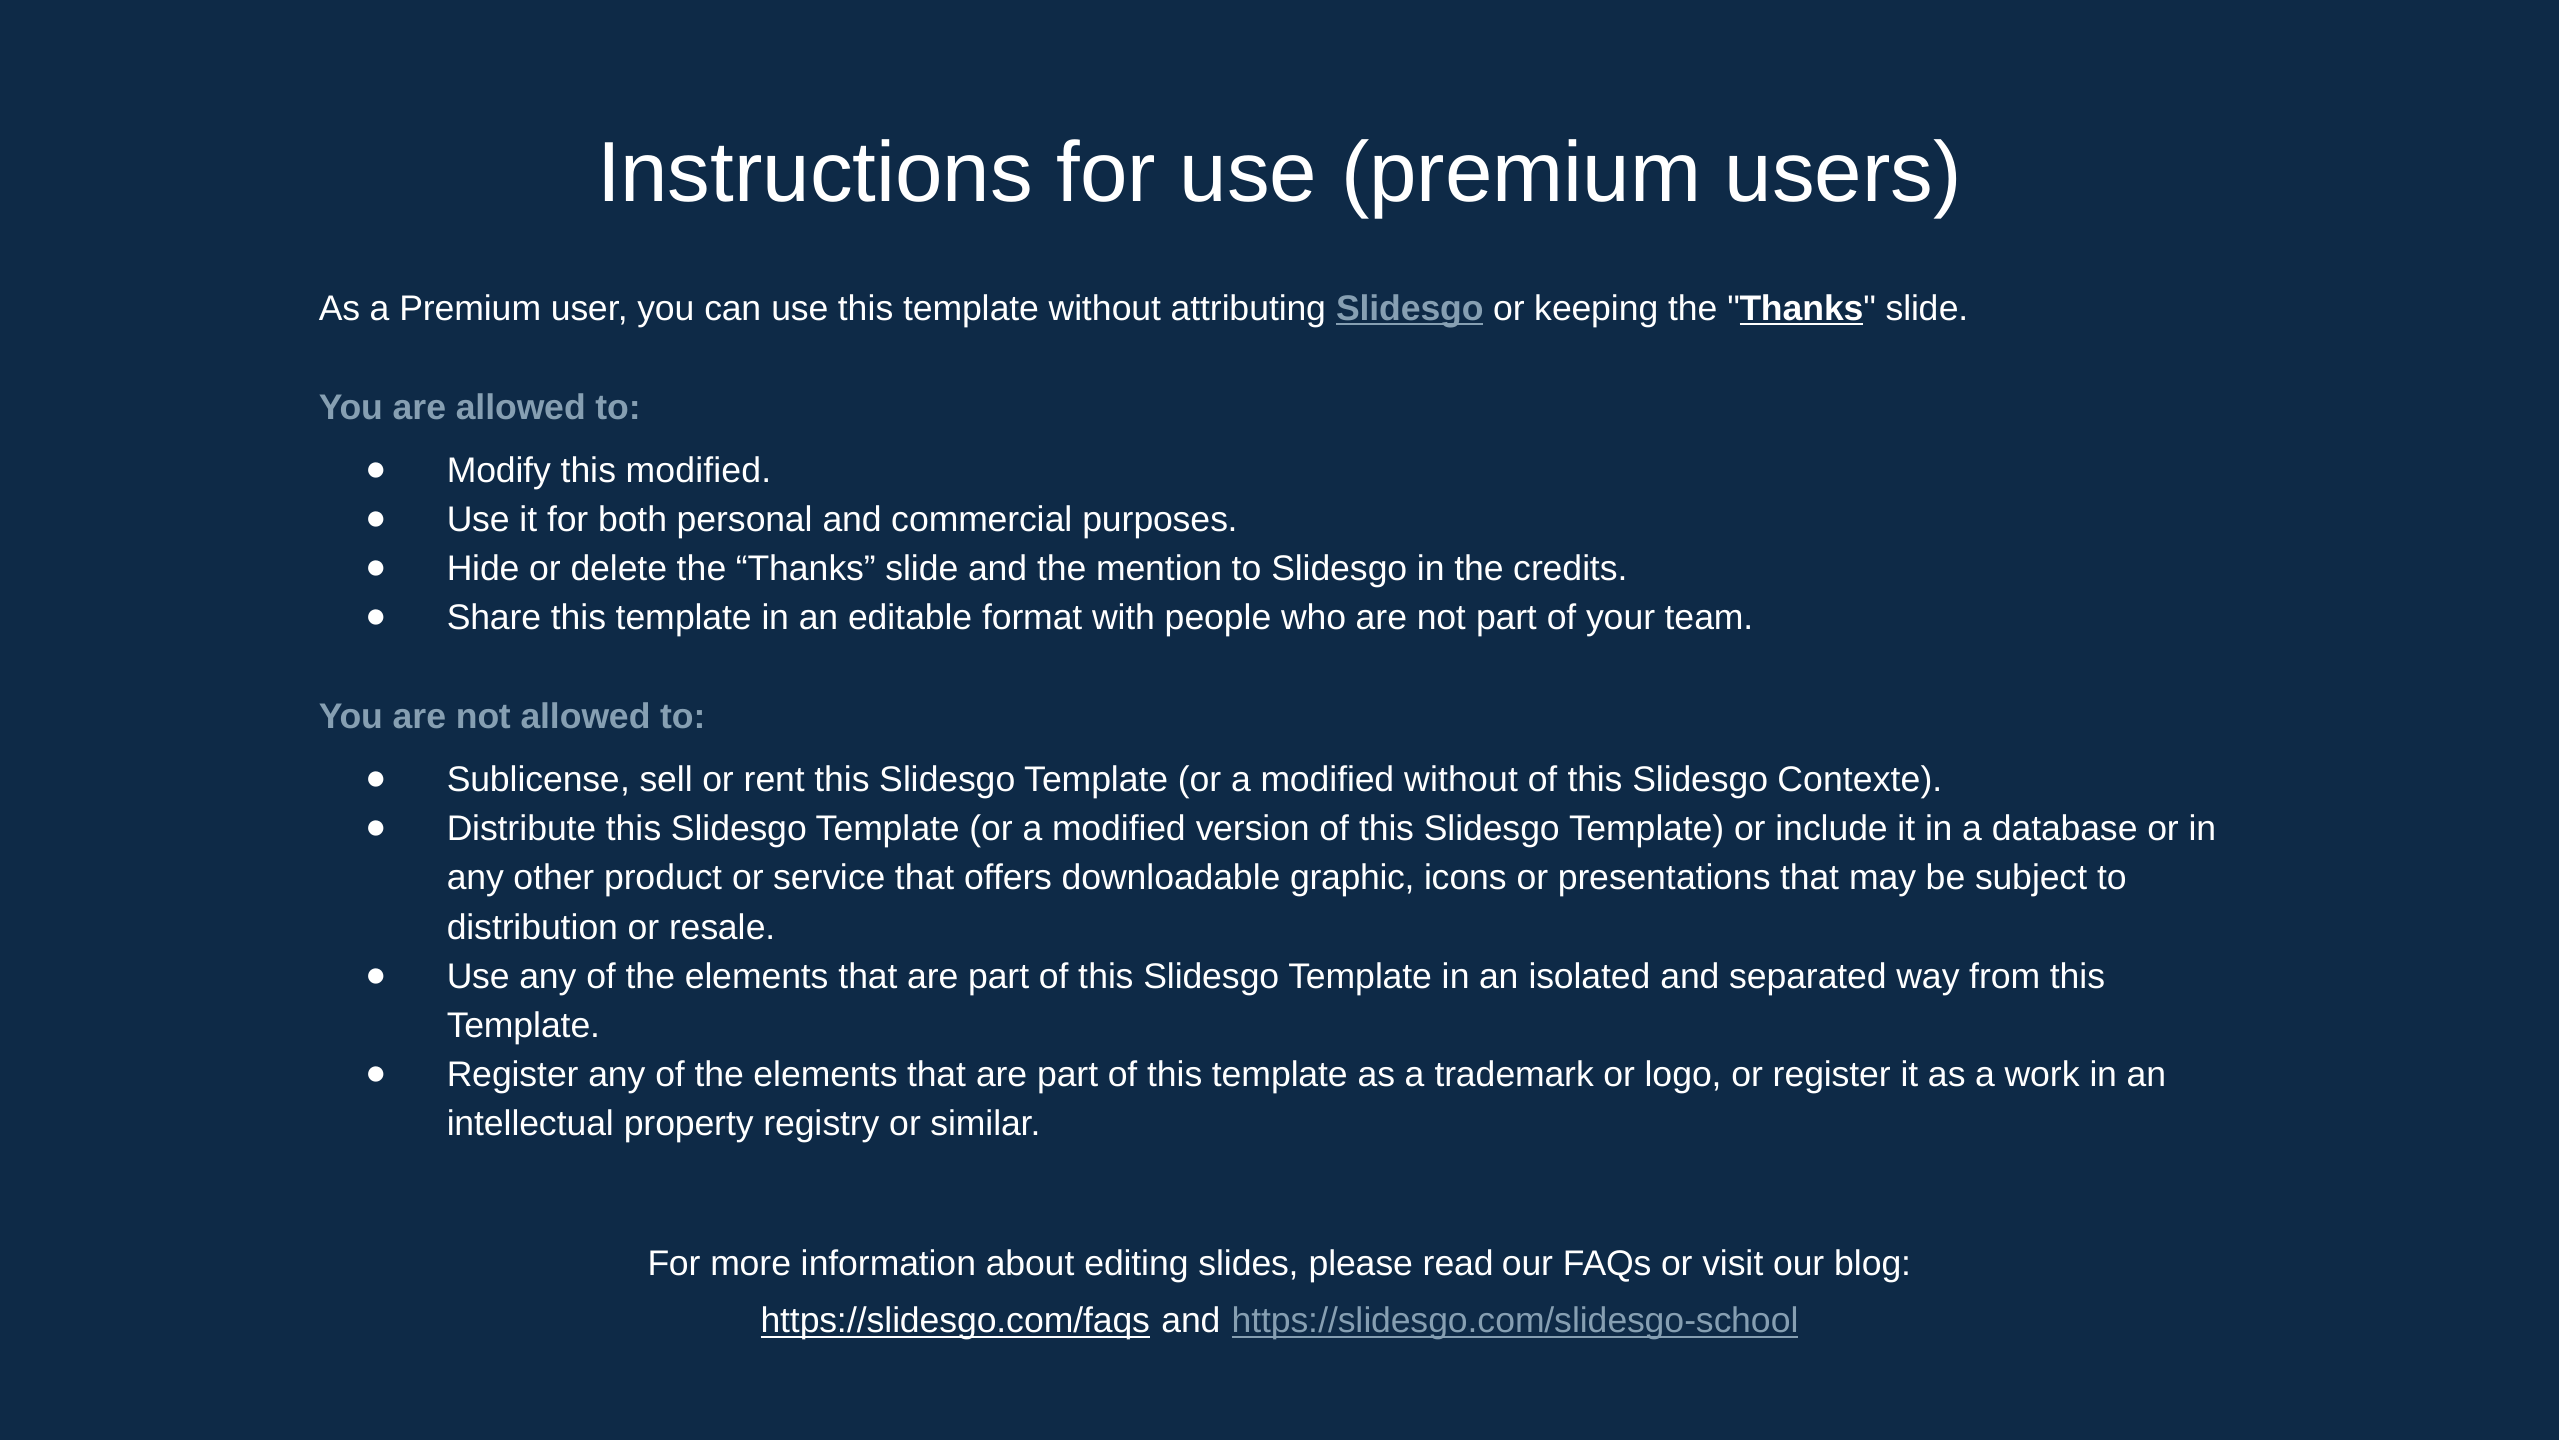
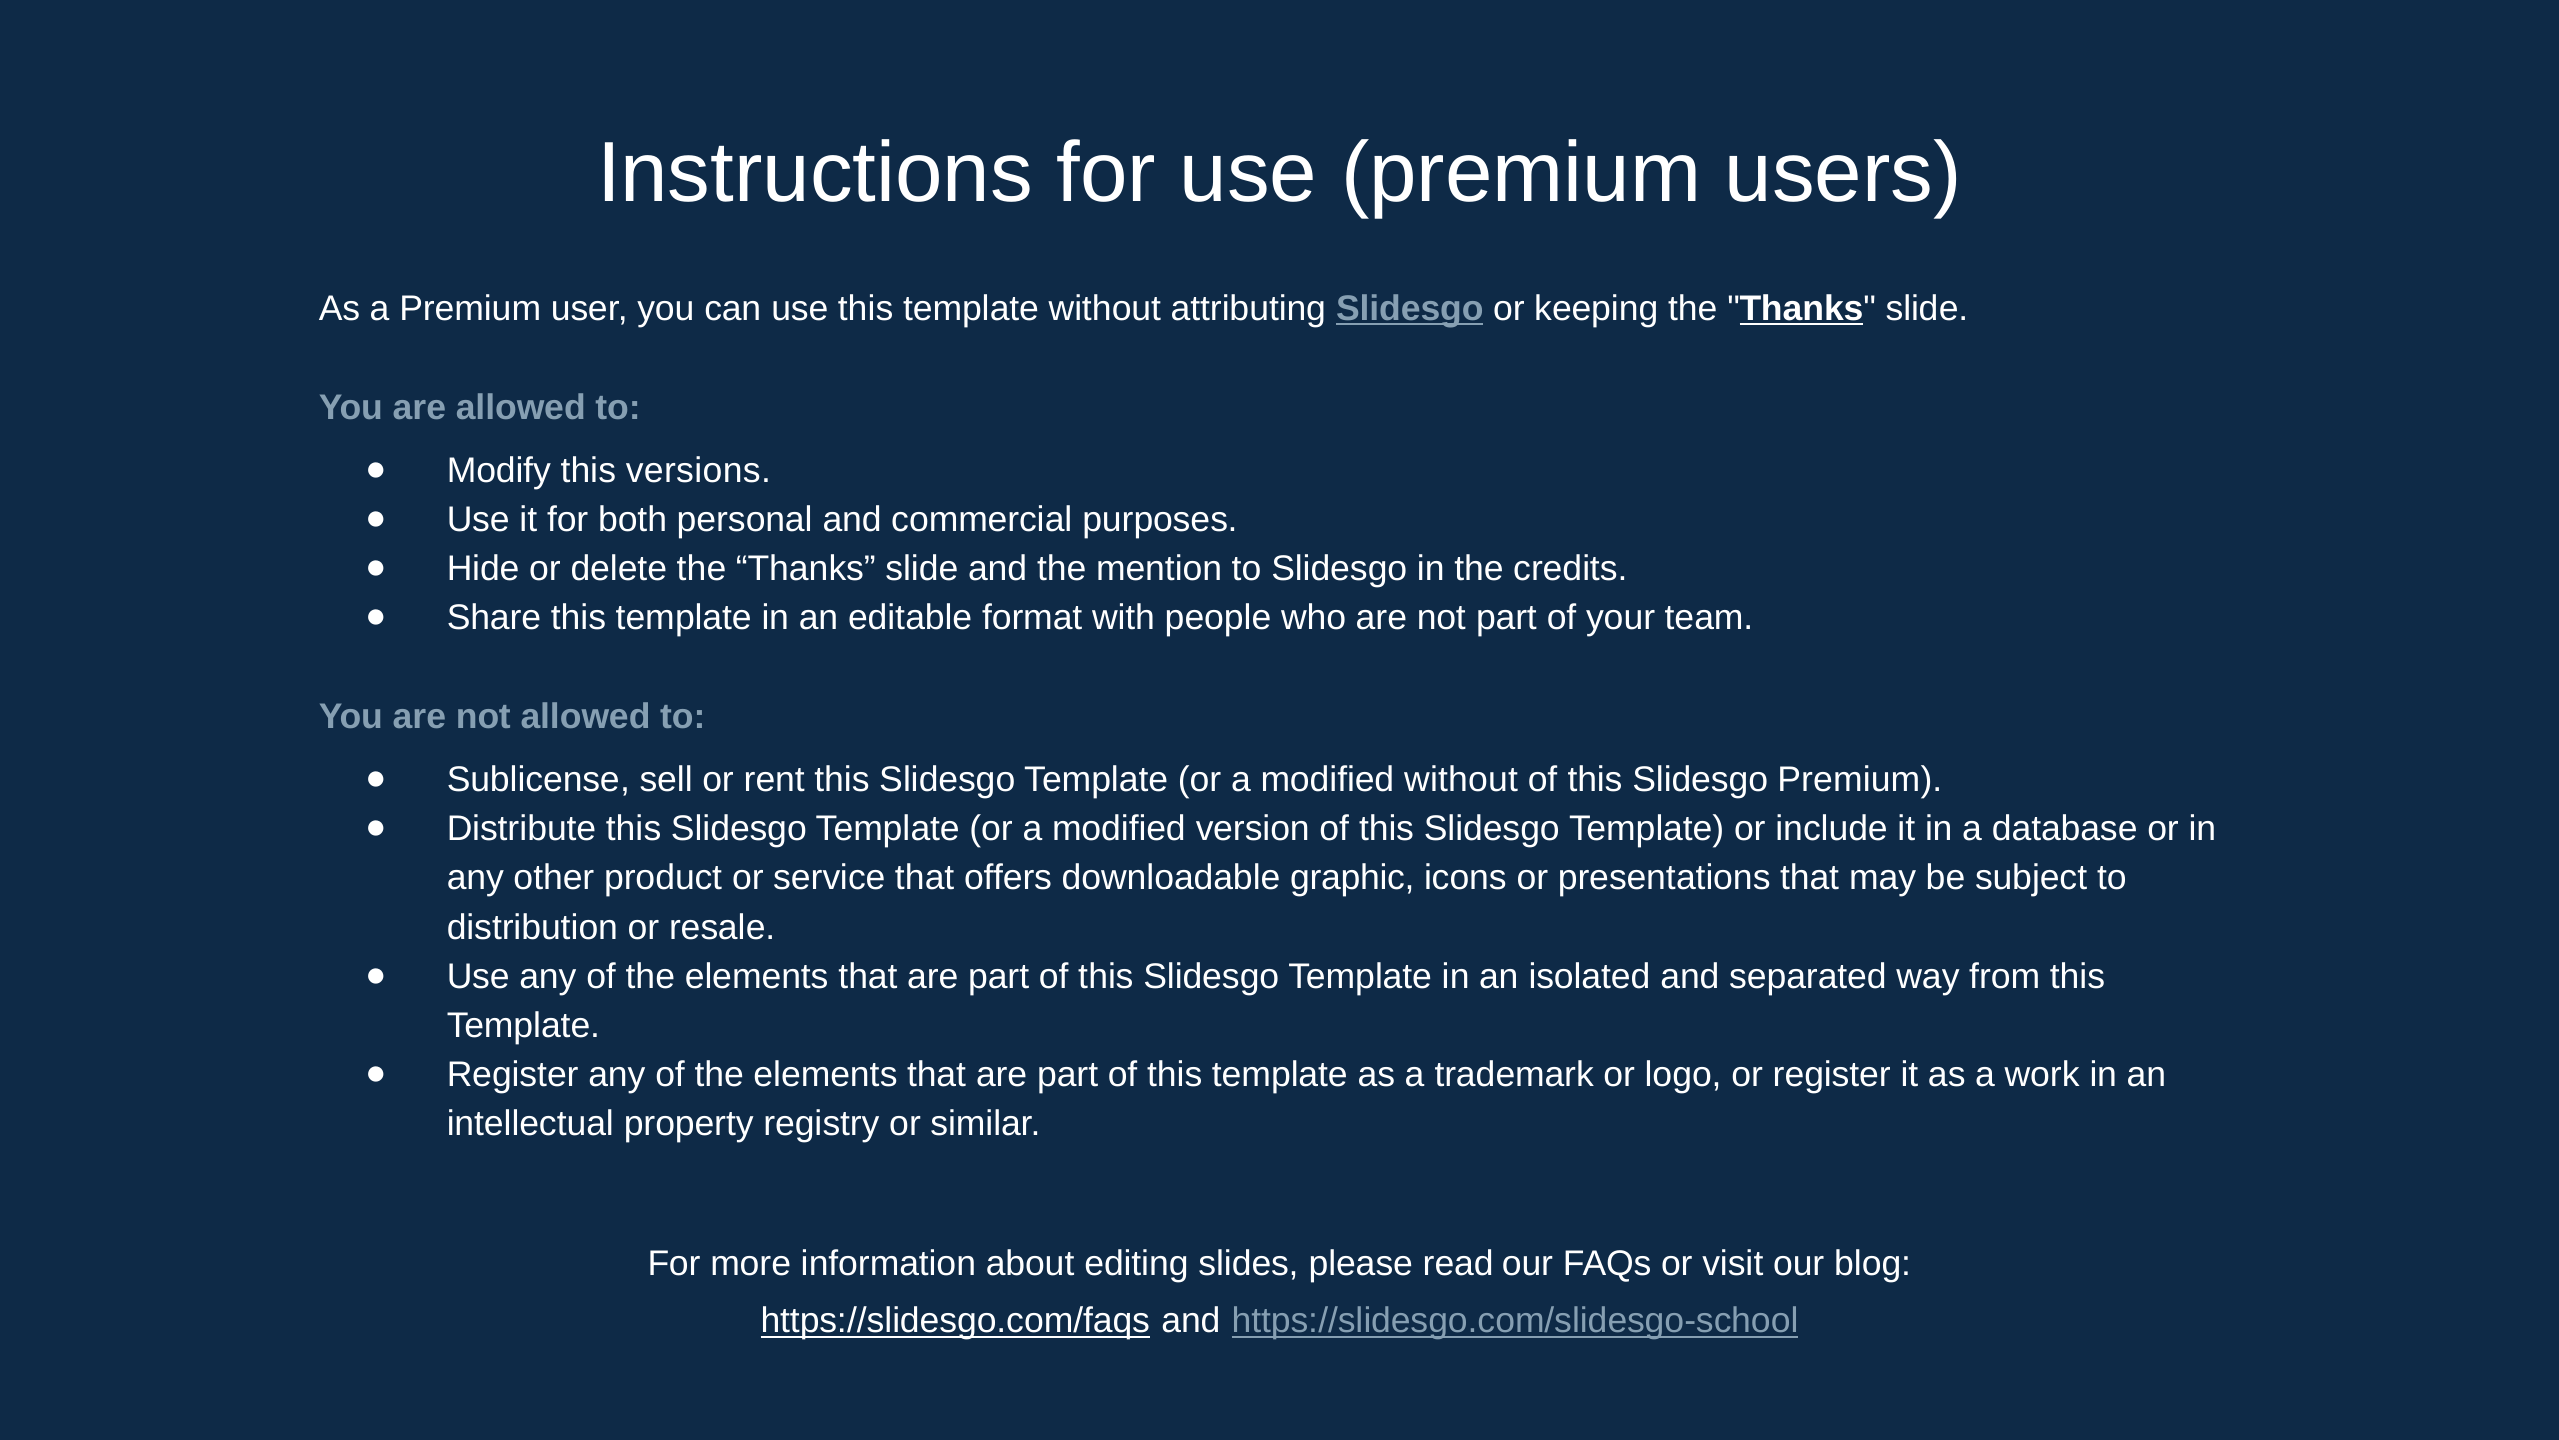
this modified: modified -> versions
Slidesgo Contexte: Contexte -> Premium
